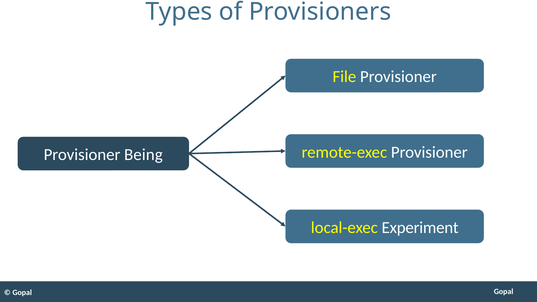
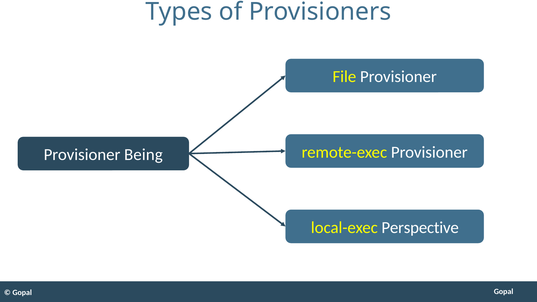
Experiment: Experiment -> Perspective
